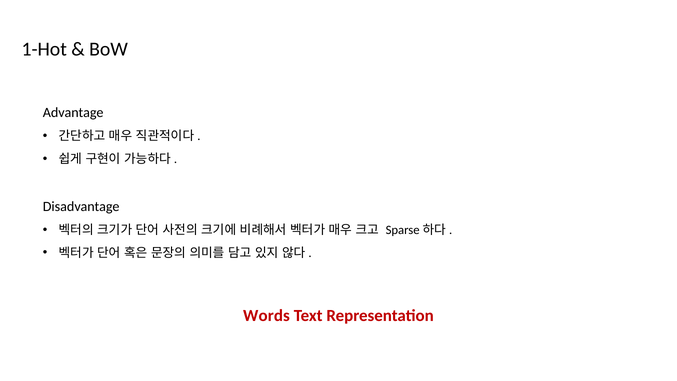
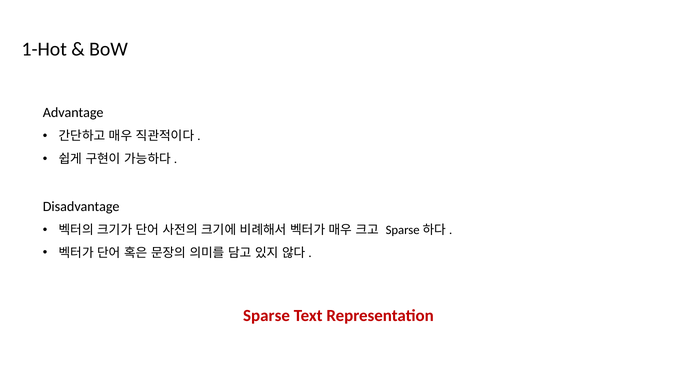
Words: Words -> Sparse
